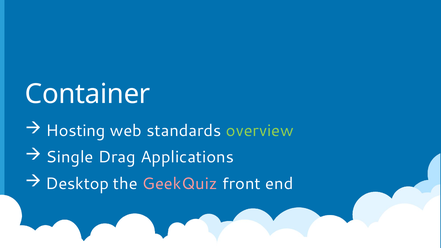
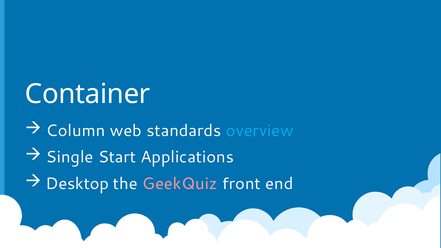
Hosting: Hosting -> Column
overview colour: light green -> light blue
Drag: Drag -> Start
